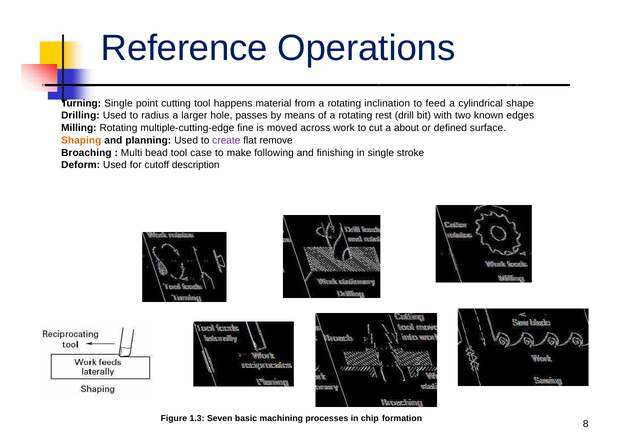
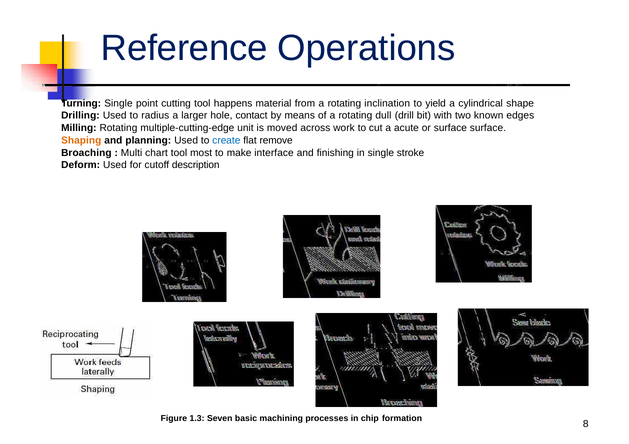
feed: feed -> yield
passes: passes -> contact
rest: rest -> dull
fine: fine -> unit
about: about -> acute
or defined: defined -> surface
create colour: purple -> blue
bead: bead -> chart
case: case -> most
following: following -> interface
